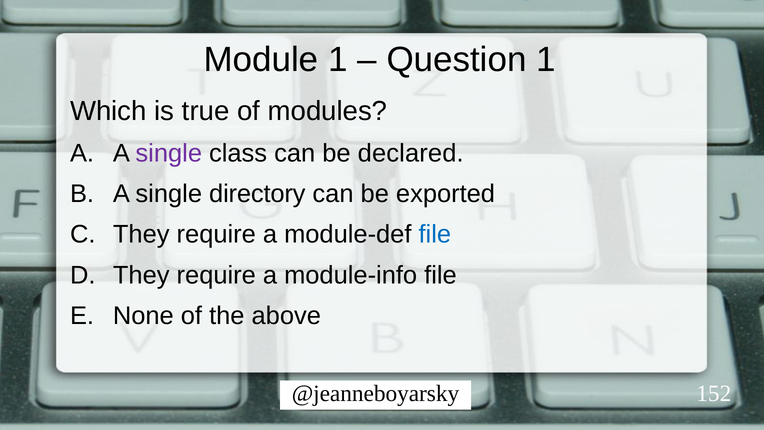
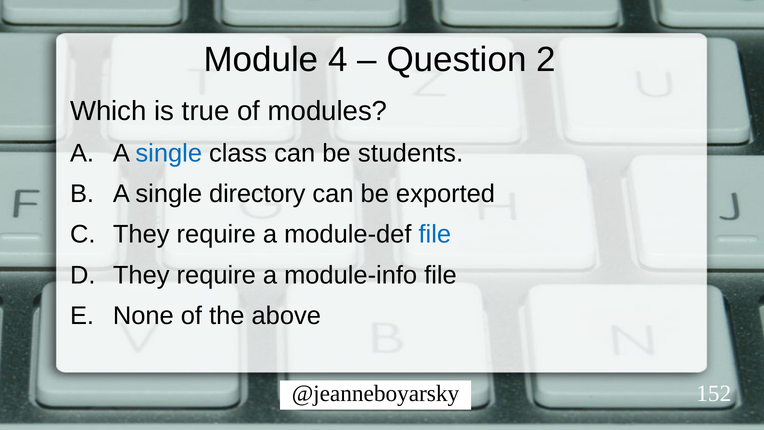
Module 1: 1 -> 4
Question 1: 1 -> 2
single at (169, 153) colour: purple -> blue
declared: declared -> students
